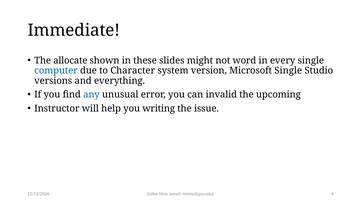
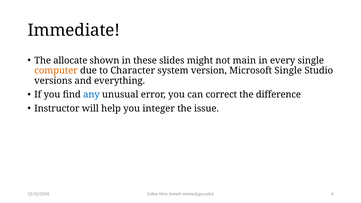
word: word -> main
computer colour: blue -> orange
invalid: invalid -> correct
upcoming: upcoming -> difference
writing: writing -> integer
